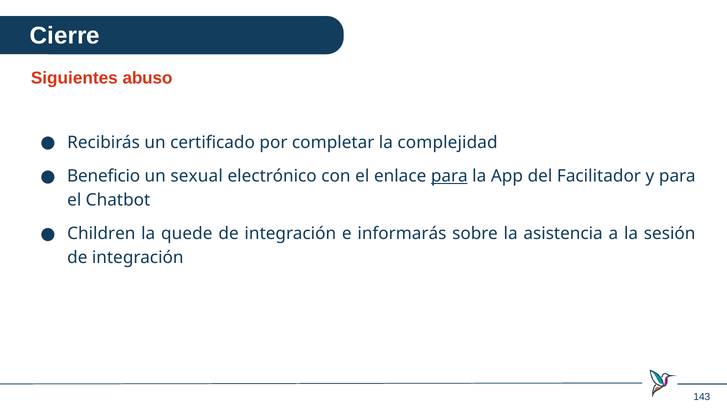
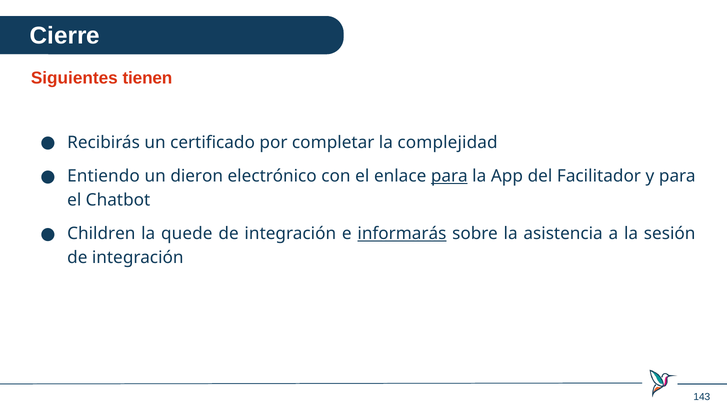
abuso: abuso -> tienen
Beneficio: Beneficio -> Entiendo
sexual: sexual -> dieron
informarás underline: none -> present
